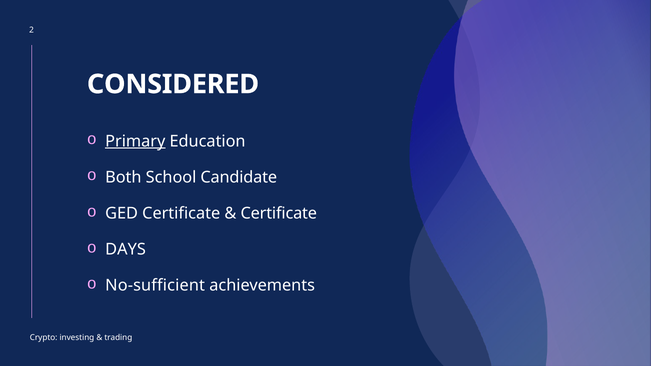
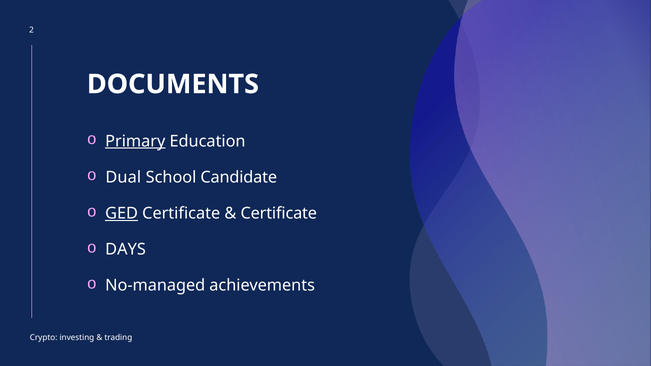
CONSIDERED: CONSIDERED -> DOCUMENTS
Both: Both -> Dual
GED underline: none -> present
No-sufficient: No-sufficient -> No-managed
